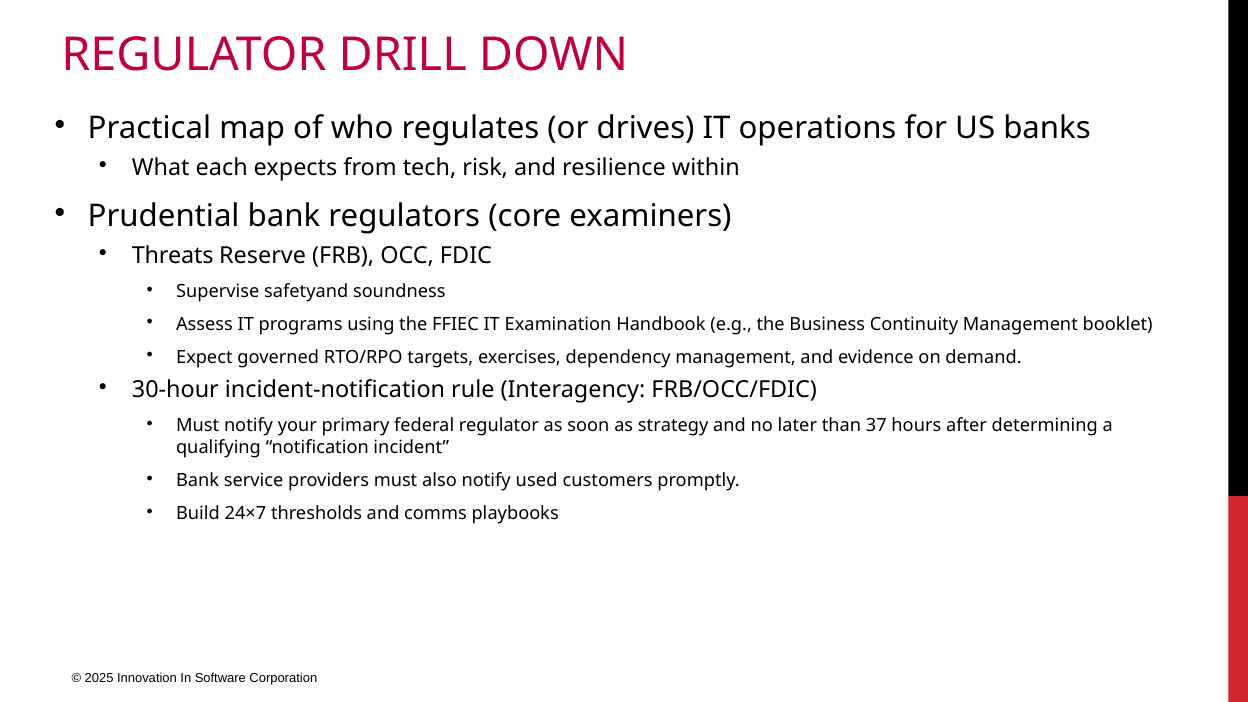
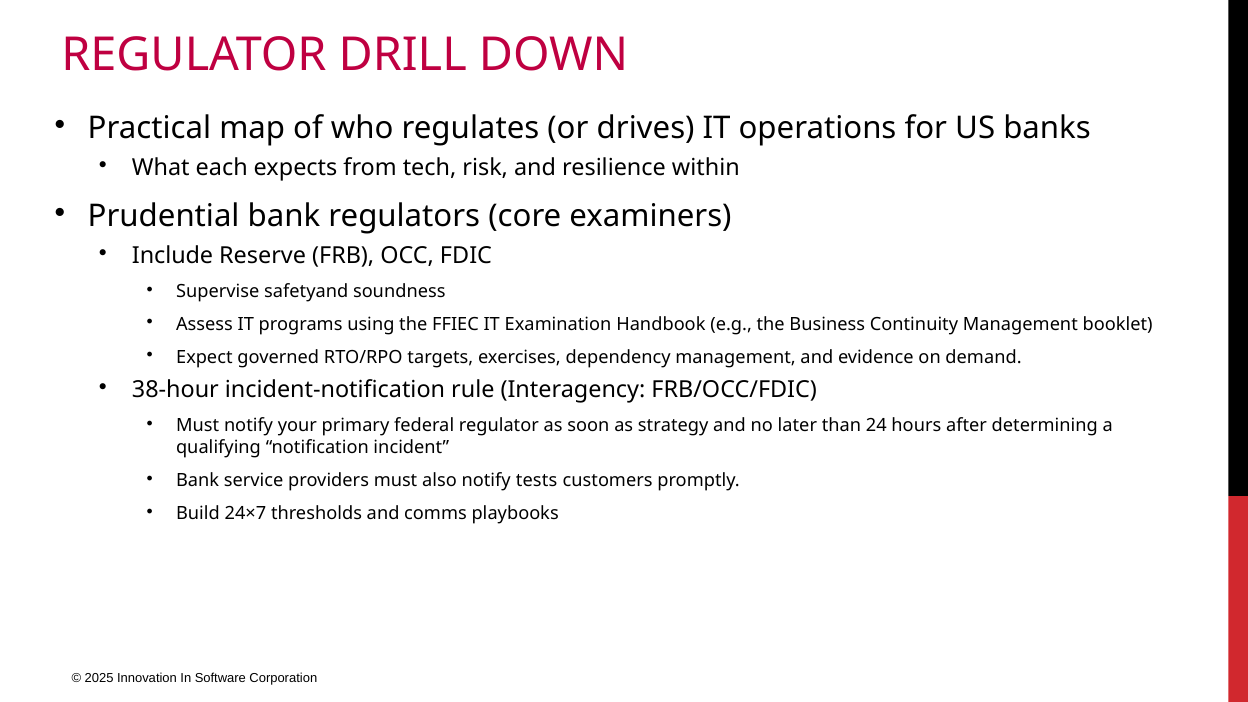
Threats: Threats -> Include
30-hour: 30-hour -> 38-hour
37: 37 -> 24
used: used -> tests
